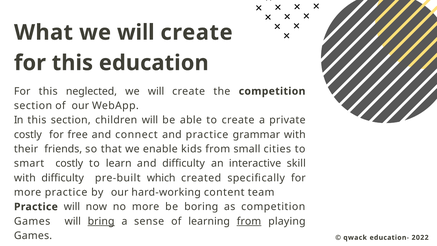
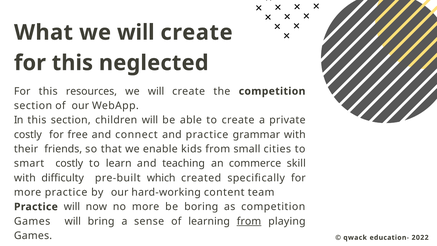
education: education -> neglected
neglected: neglected -> resources
and difficulty: difficulty -> teaching
interactive: interactive -> commerce
bring underline: present -> none
